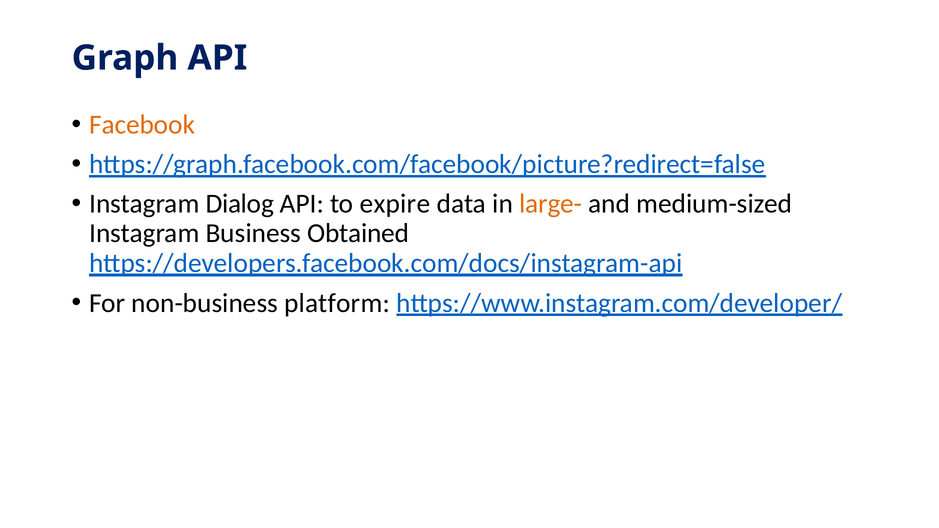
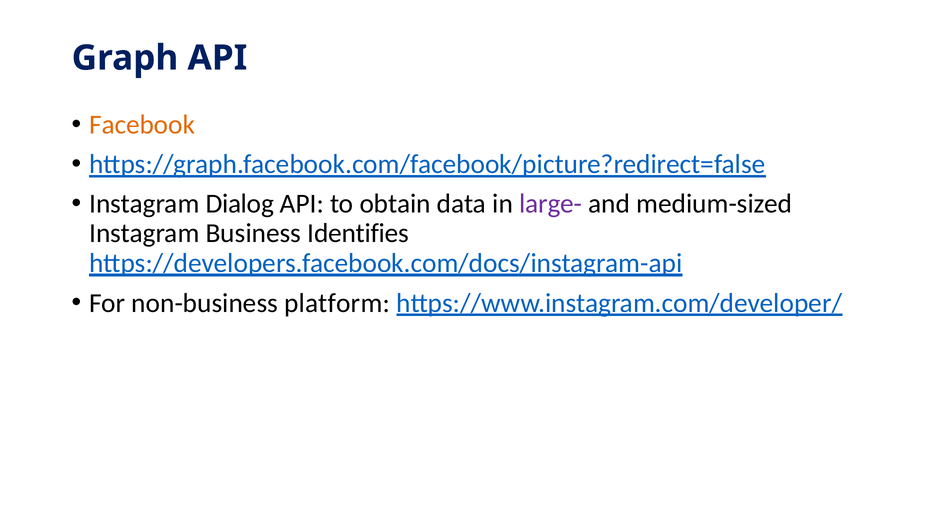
expire: expire -> obtain
large- colour: orange -> purple
Obtained: Obtained -> Identifies
